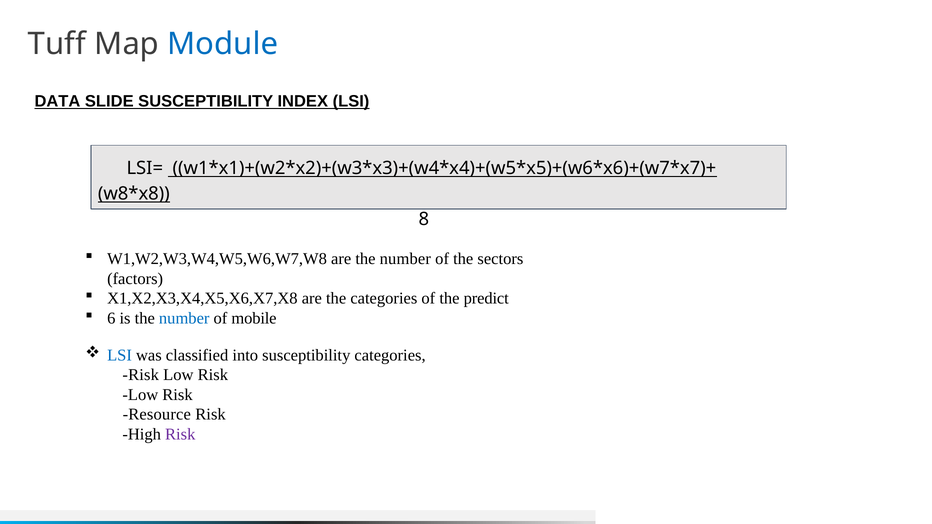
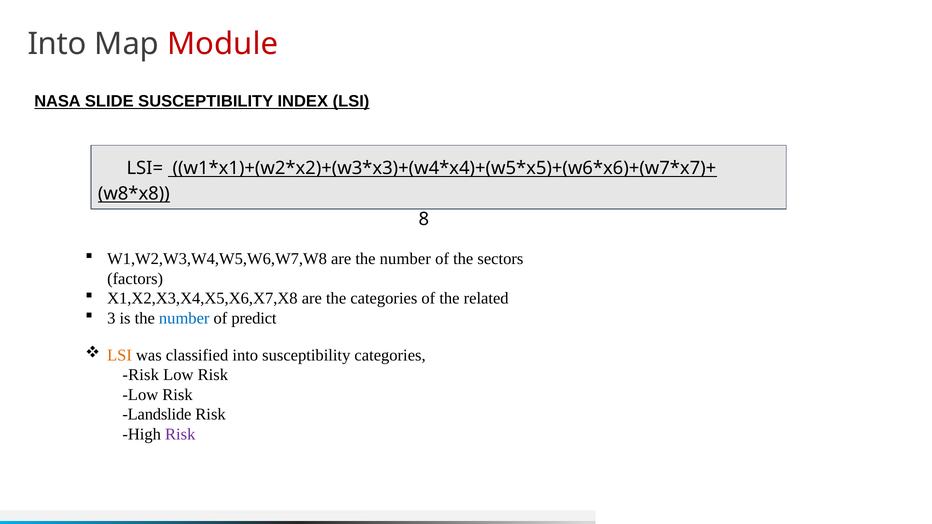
Tuff at (57, 44): Tuff -> Into
Module colour: blue -> red
DATA: DATA -> NASA
predict: predict -> related
6: 6 -> 3
mobile: mobile -> predict
LSI at (120, 355) colour: blue -> orange
Resource: Resource -> Landslide
